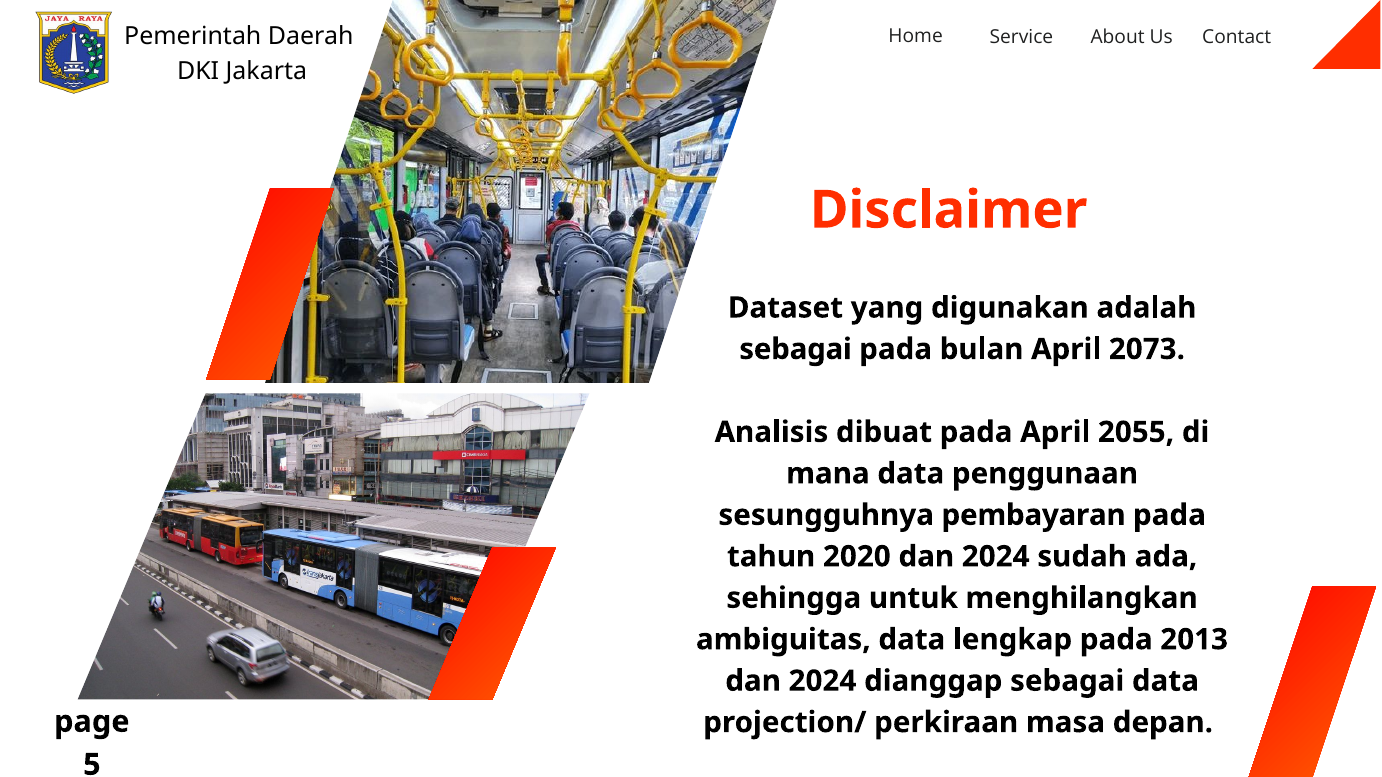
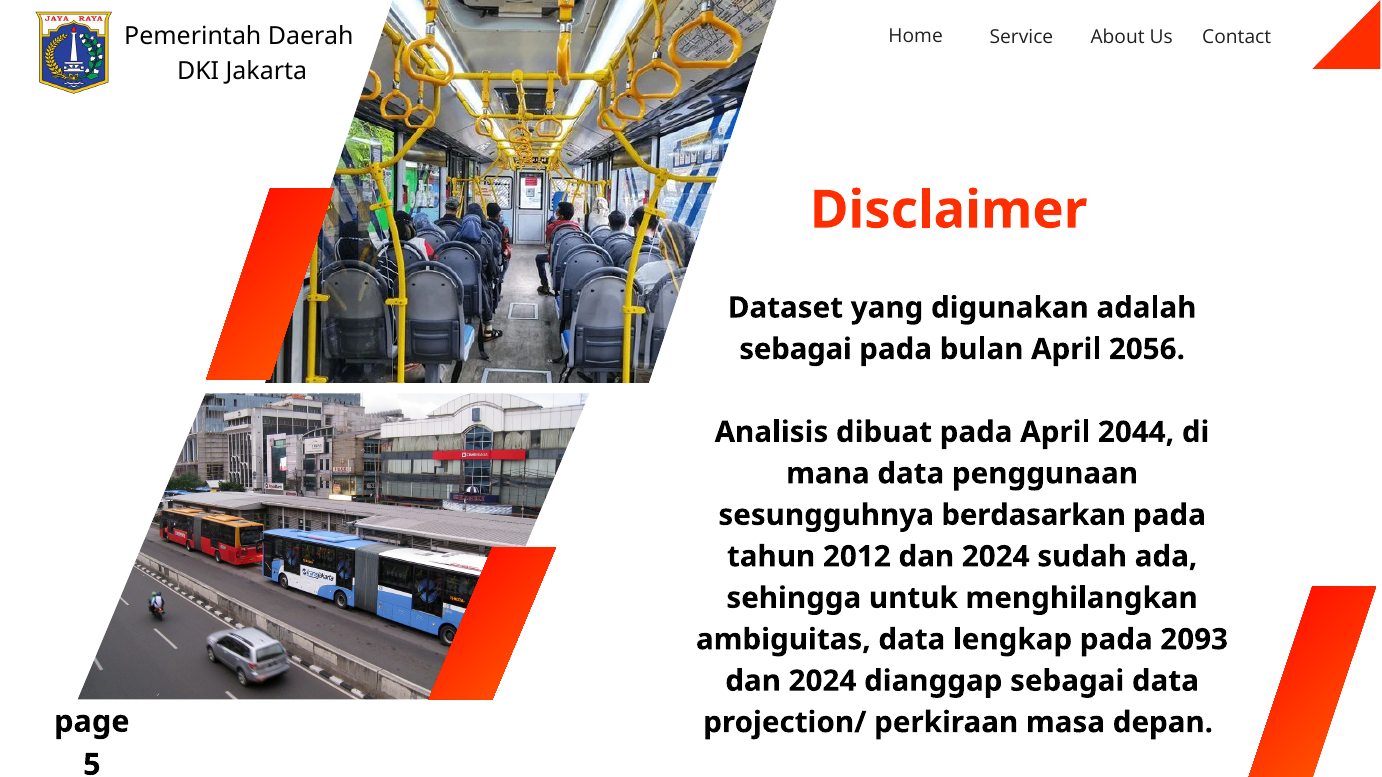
2073: 2073 -> 2056
2055: 2055 -> 2044
pembayaran: pembayaran -> berdasarkan
2020: 2020 -> 2012
2013: 2013 -> 2093
